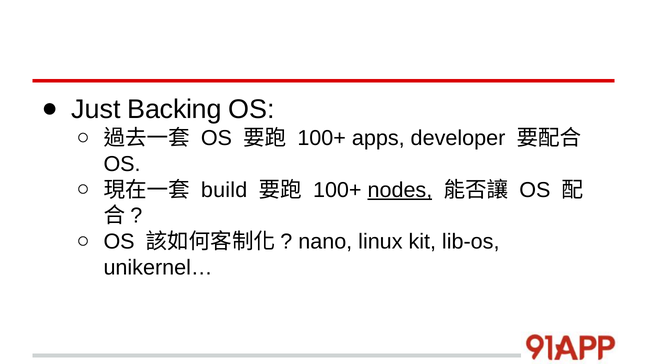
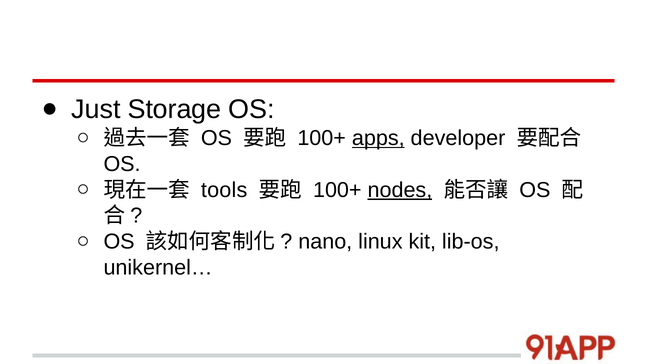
Backing: Backing -> Storage
apps underline: none -> present
build: build -> tools
